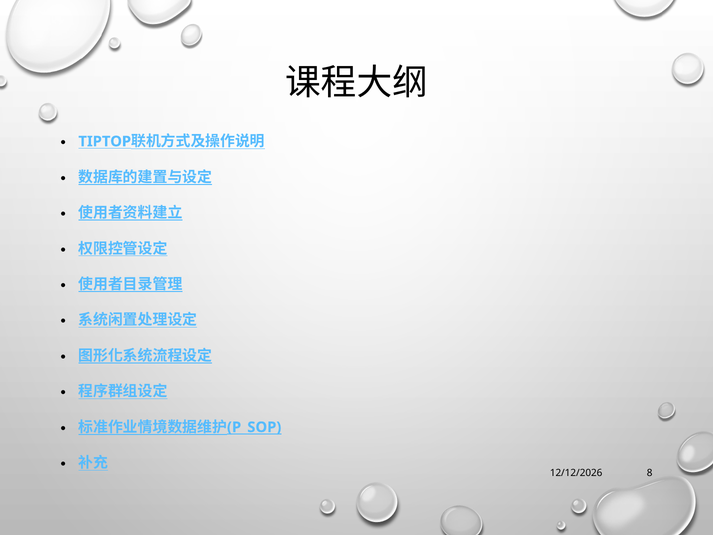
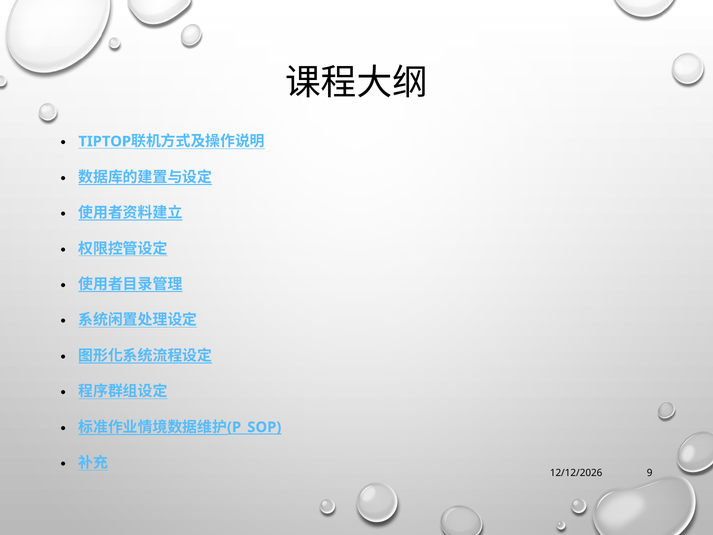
8: 8 -> 9
